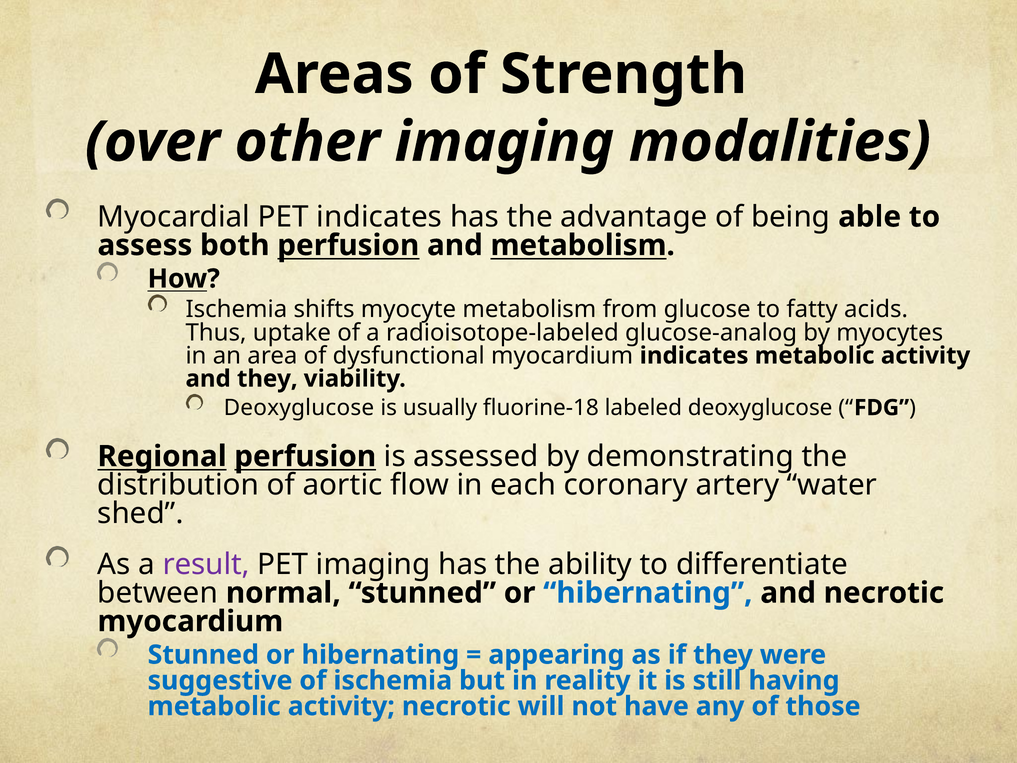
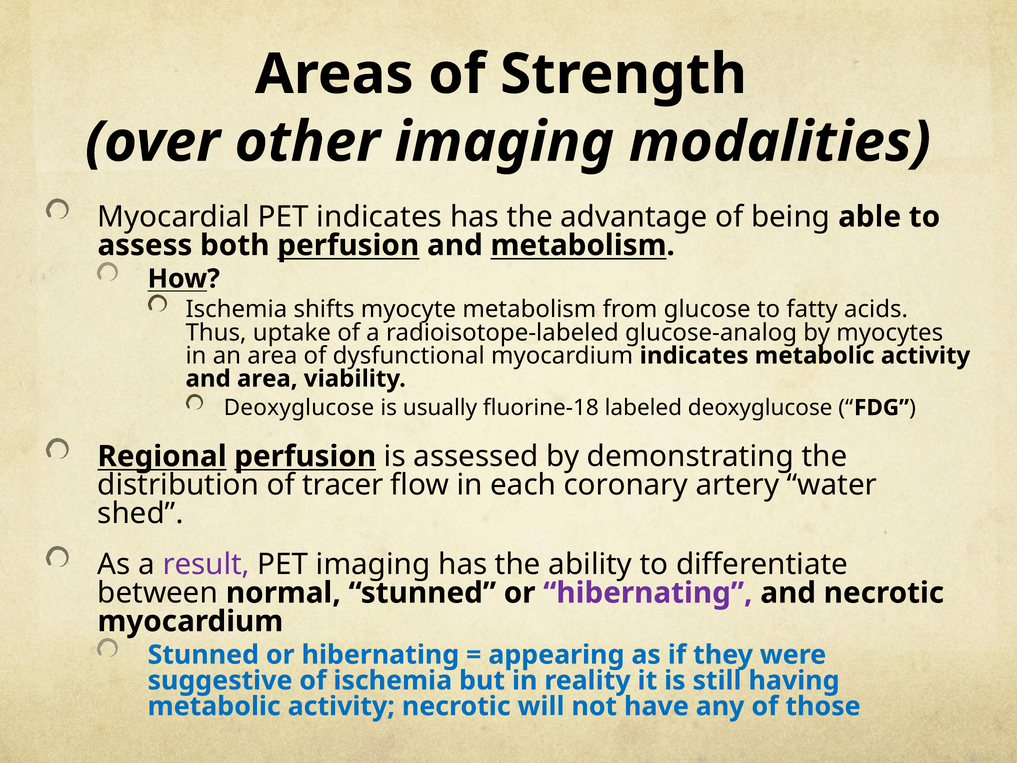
and they: they -> area
aortic: aortic -> tracer
hibernating at (648, 593) colour: blue -> purple
